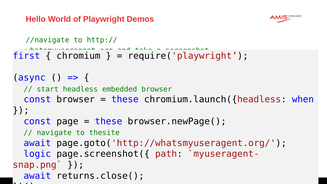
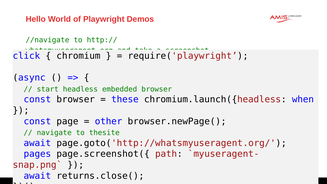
first: first -> click
these at (109, 121): these -> other
logic: logic -> pages
